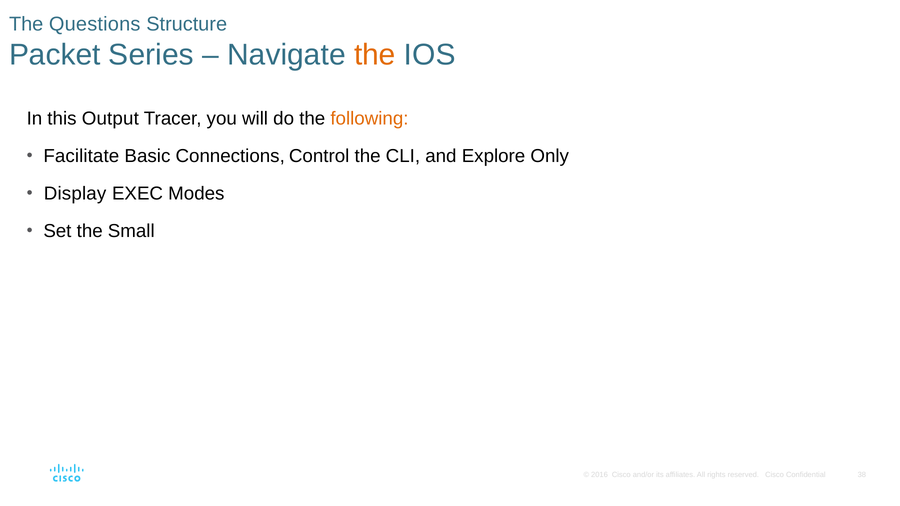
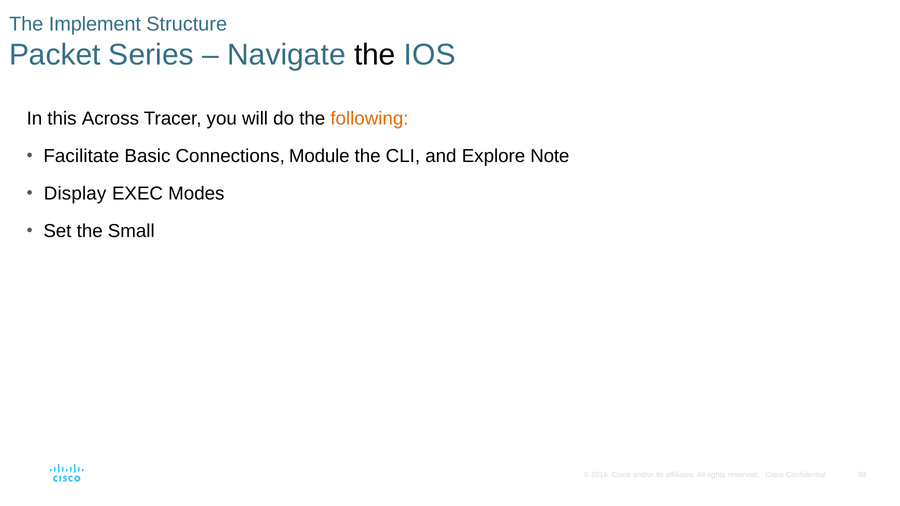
Questions: Questions -> Implement
the at (375, 55) colour: orange -> black
Output: Output -> Across
Control: Control -> Module
Only: Only -> Note
